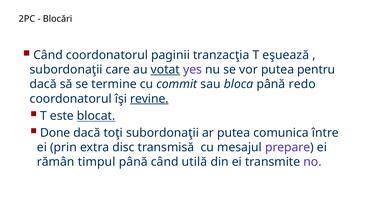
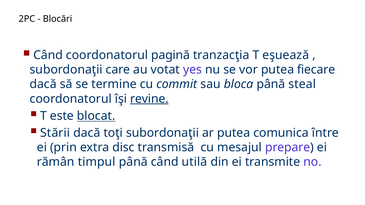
paginii: paginii -> pagină
votat underline: present -> none
pentru: pentru -> fiecare
redo: redo -> steal
Done: Done -> Stării
